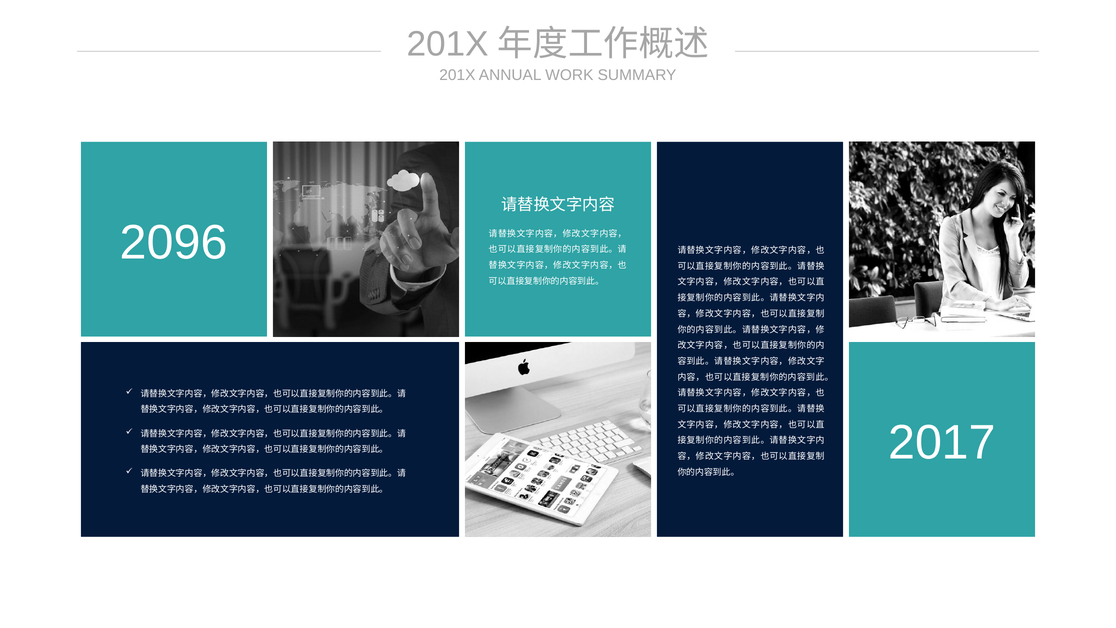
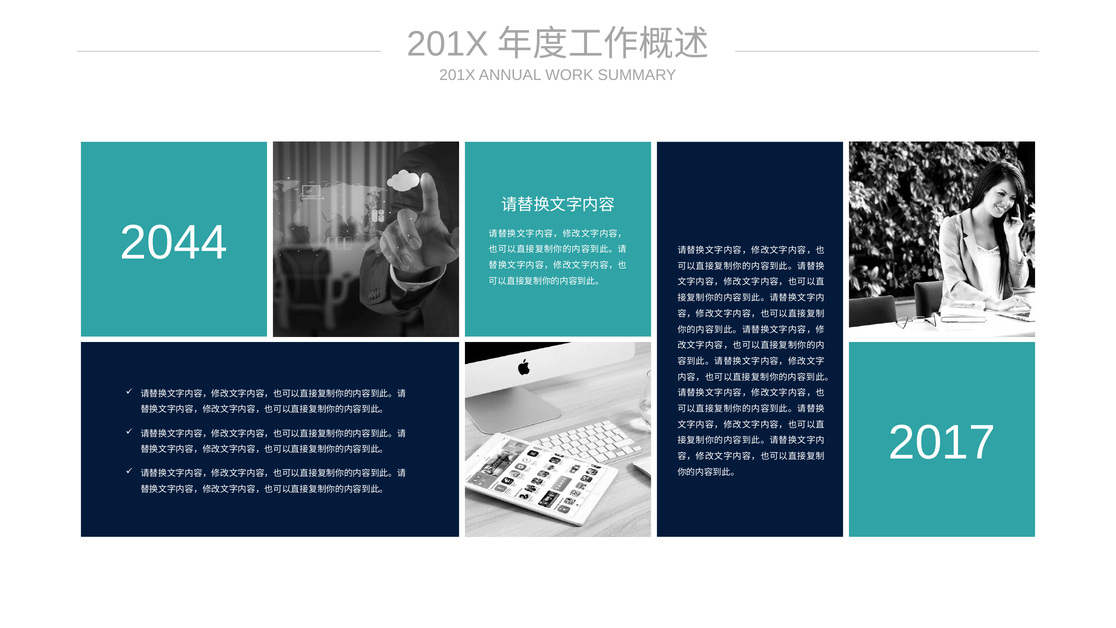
2096: 2096 -> 2044
